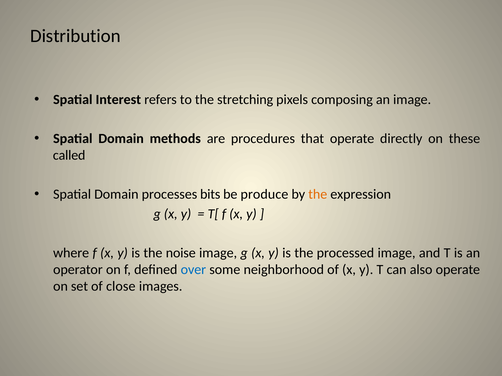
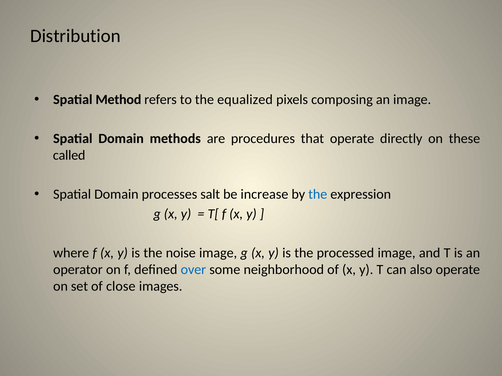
Interest: Interest -> Method
stretching: stretching -> equalized
bits: bits -> salt
produce: produce -> increase
the at (318, 195) colour: orange -> blue
